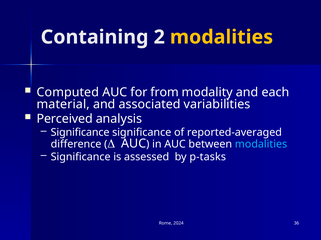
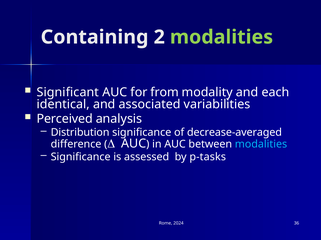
modalities at (222, 37) colour: yellow -> light green
Computed: Computed -> Significant
material: material -> identical
Significance at (80, 133): Significance -> Distribution
reported-averaged: reported-averaged -> decrease-averaged
